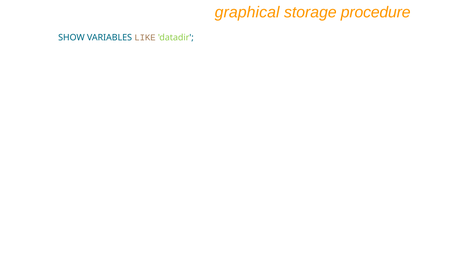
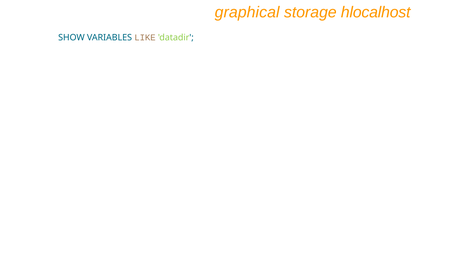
procedure: procedure -> hlocalhost
